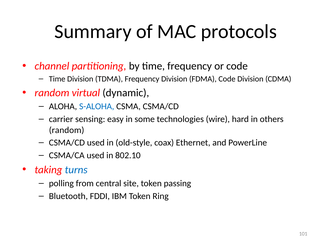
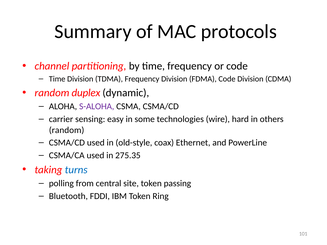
virtual: virtual -> duplex
S-ALOHA colour: blue -> purple
802.10: 802.10 -> 275.35
